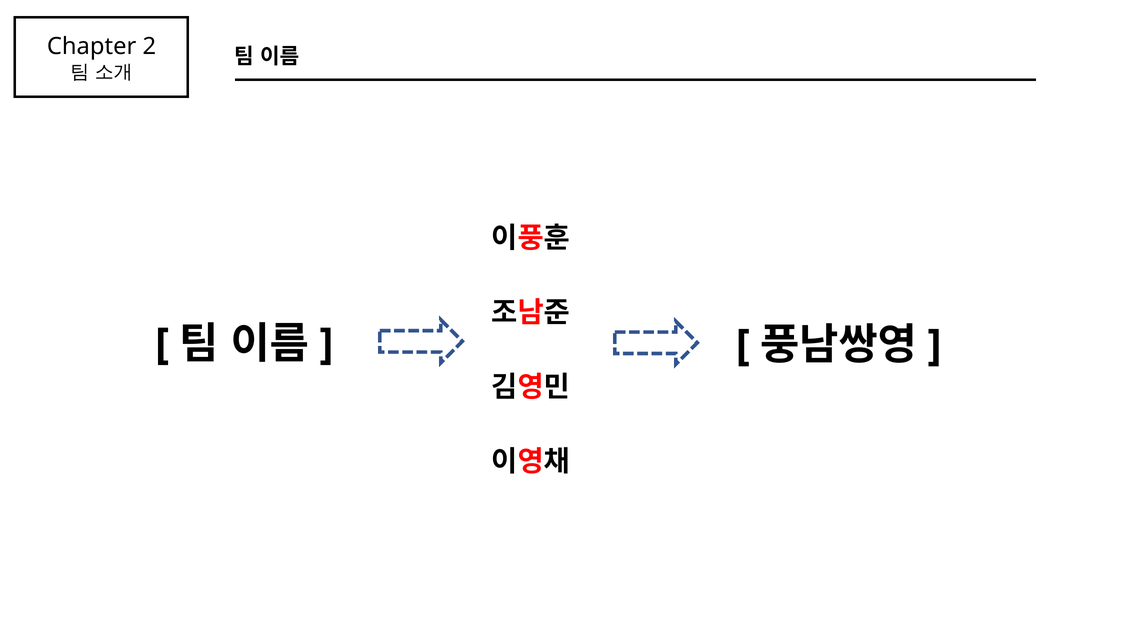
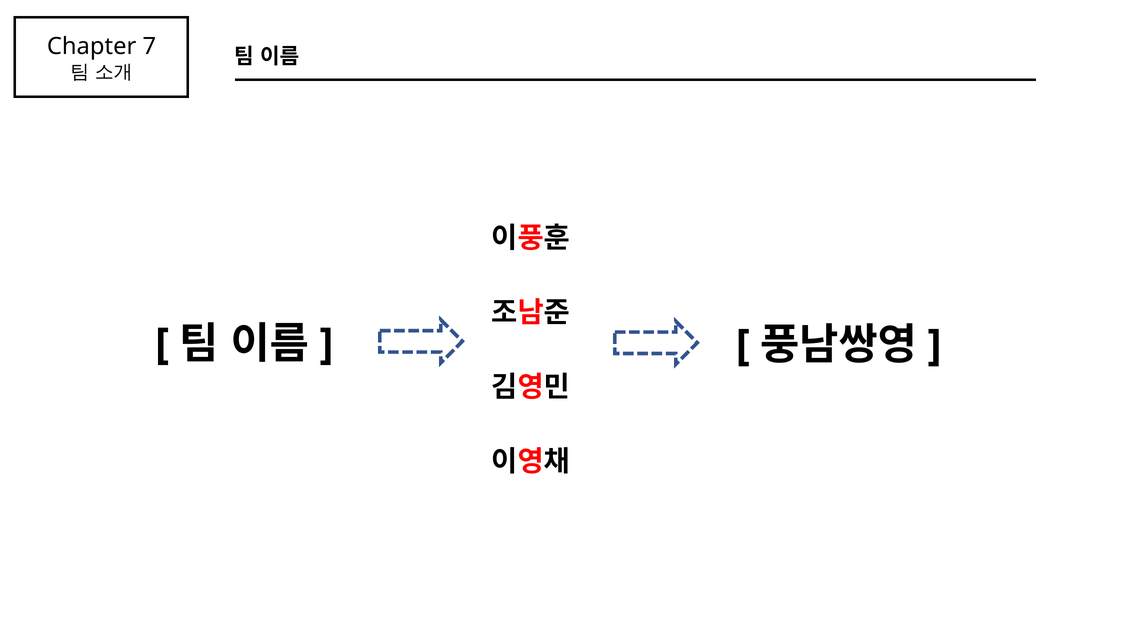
2: 2 -> 7
